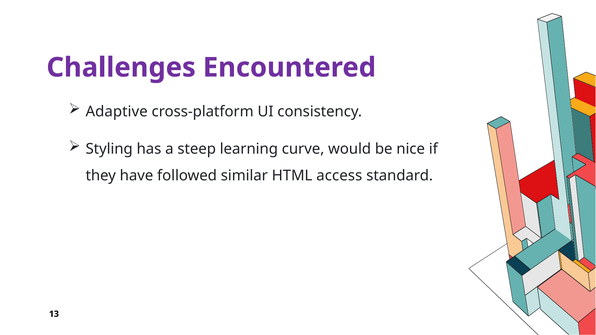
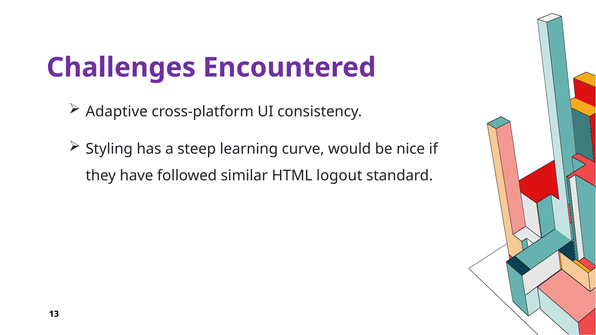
access: access -> logout
